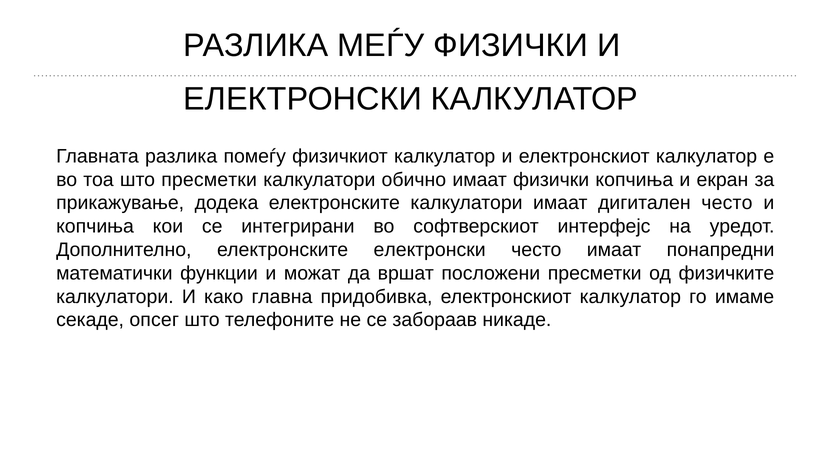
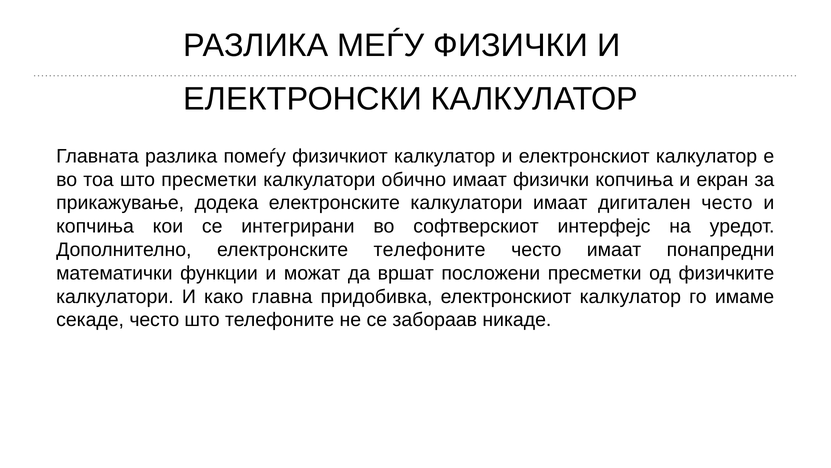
електронските електронски: електронски -> телефоните
секаде опсег: опсег -> често
